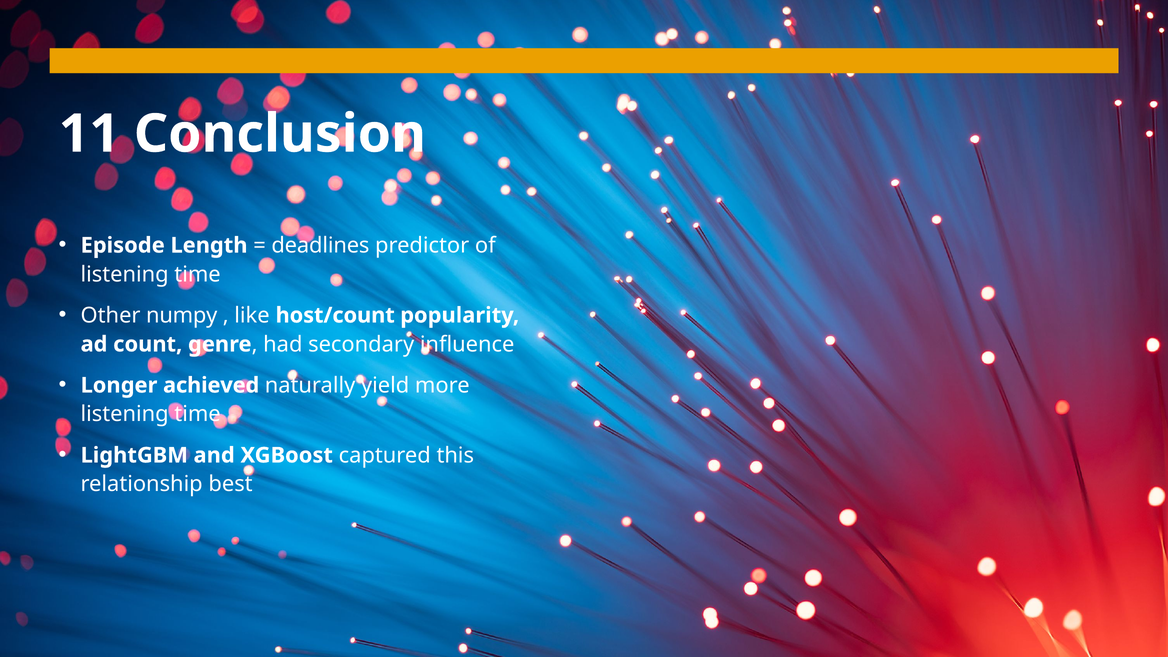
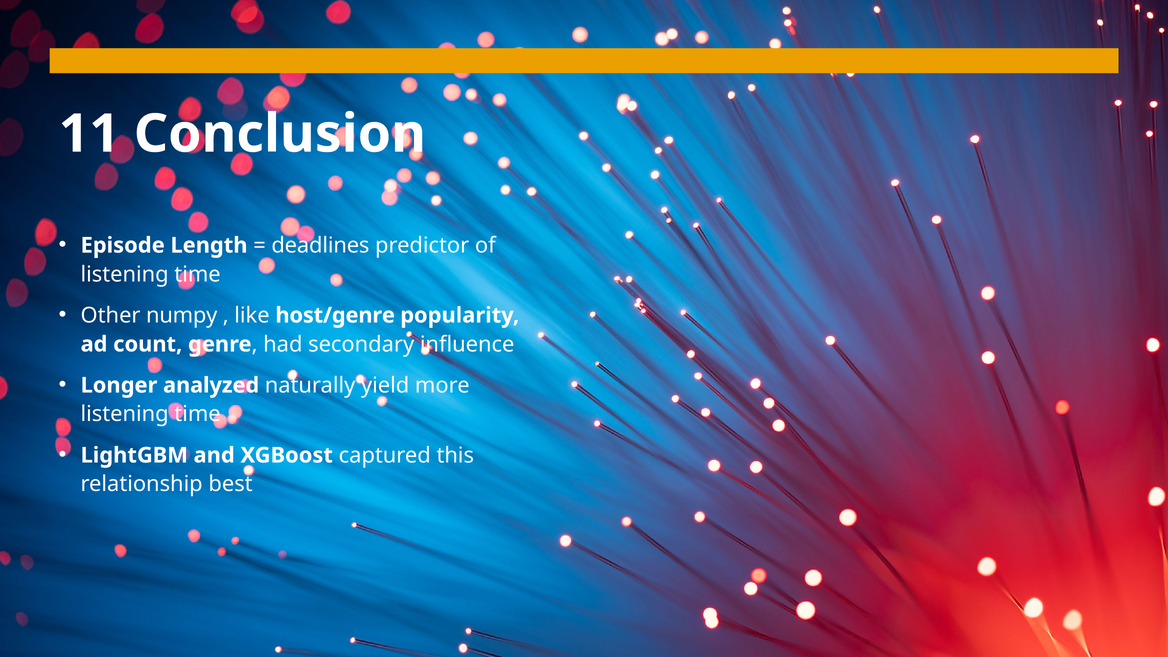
host/count: host/count -> host/genre
achieved: achieved -> analyzed
